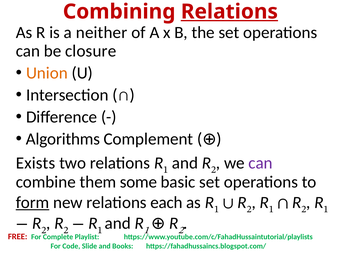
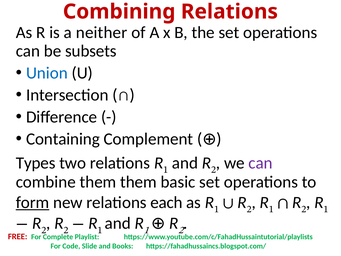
Relations at (229, 12) underline: present -> none
closure: closure -> subsets
Union colour: orange -> blue
Algorithms: Algorithms -> Containing
Exists: Exists -> Types
them some: some -> them
